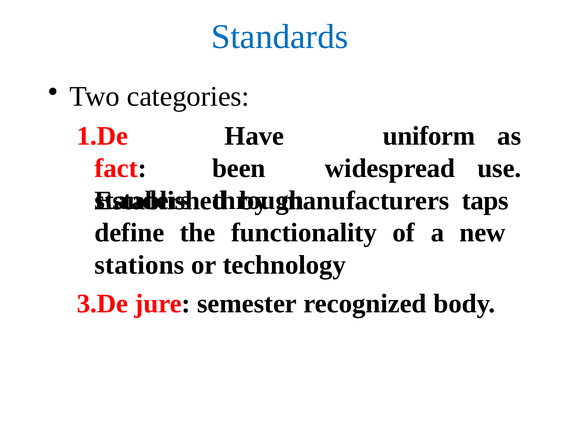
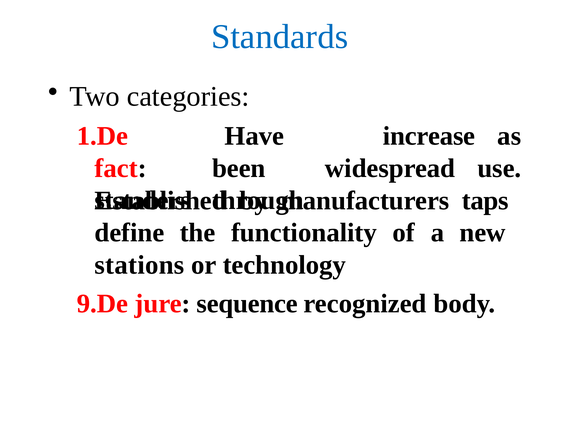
uniform: uniform -> increase
3.De: 3.De -> 9.De
semester: semester -> sequence
